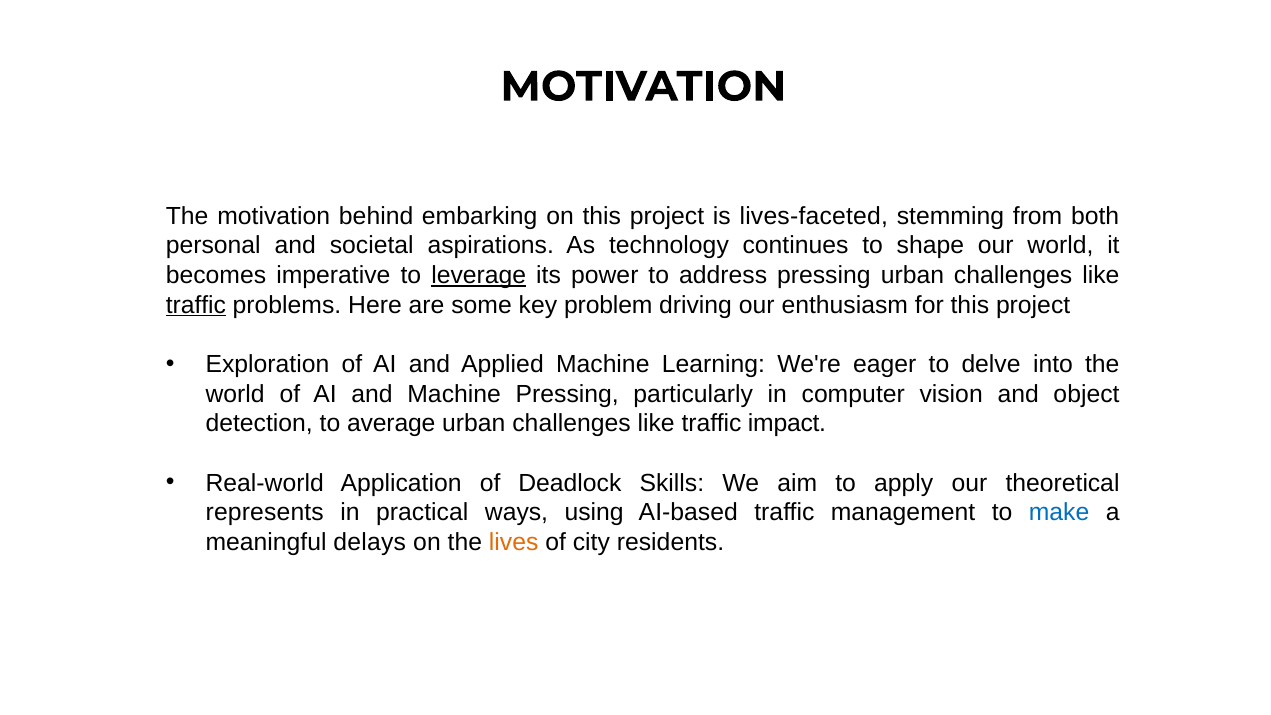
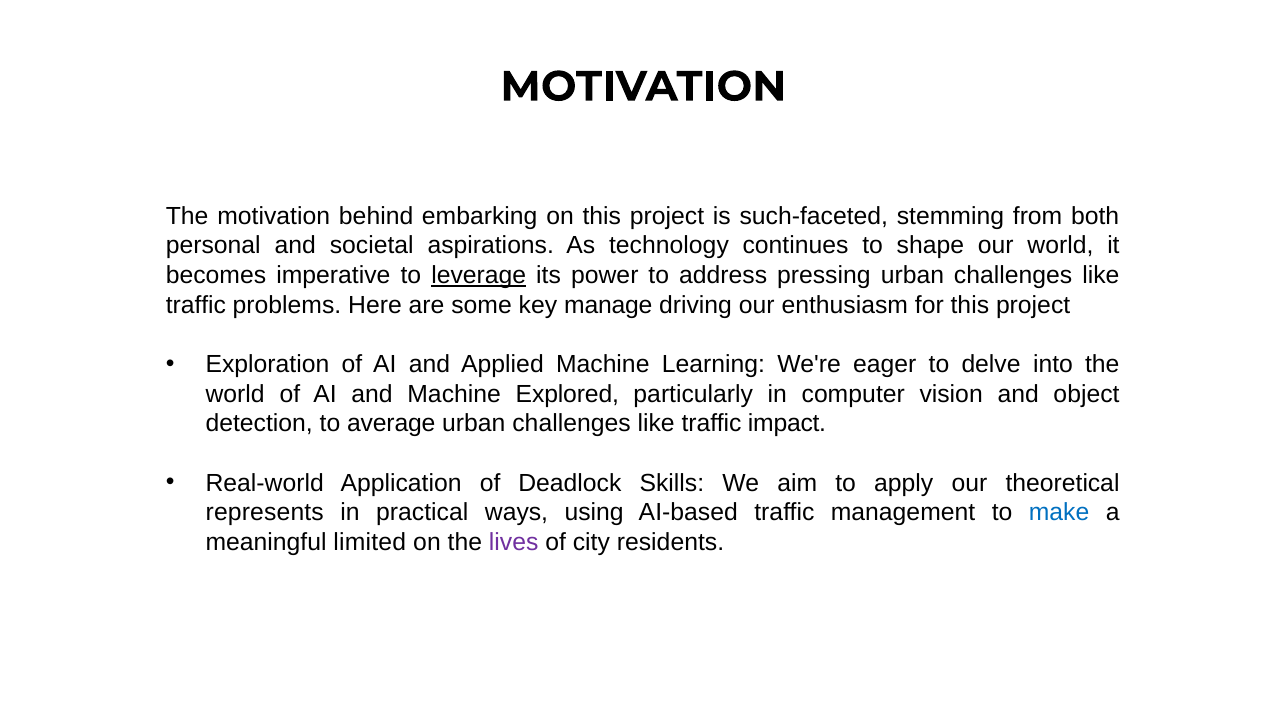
lives-faceted: lives-faceted -> such-faceted
traffic at (196, 305) underline: present -> none
problem: problem -> manage
Machine Pressing: Pressing -> Explored
delays: delays -> limited
lives colour: orange -> purple
